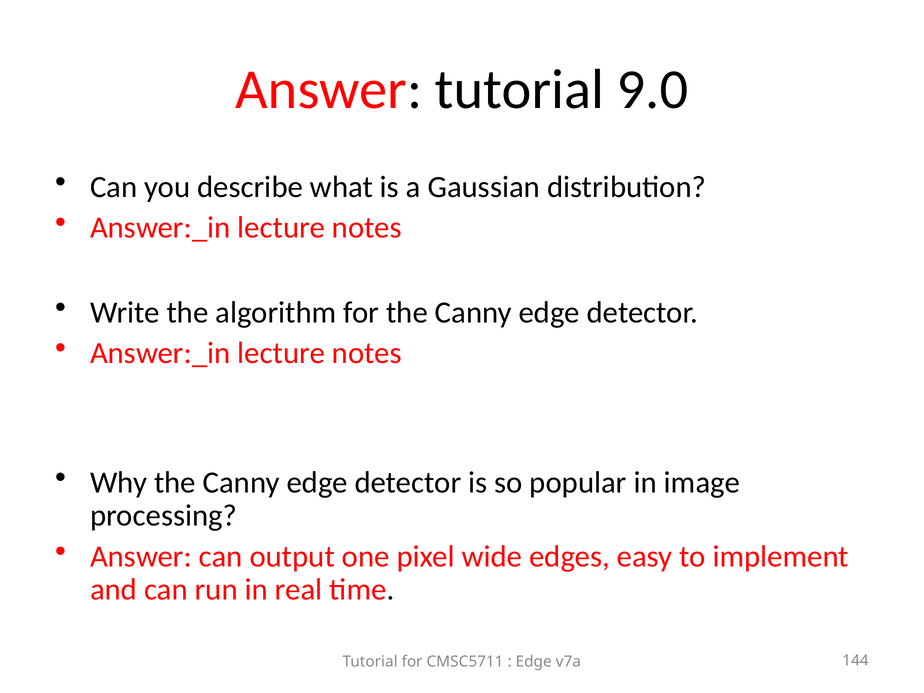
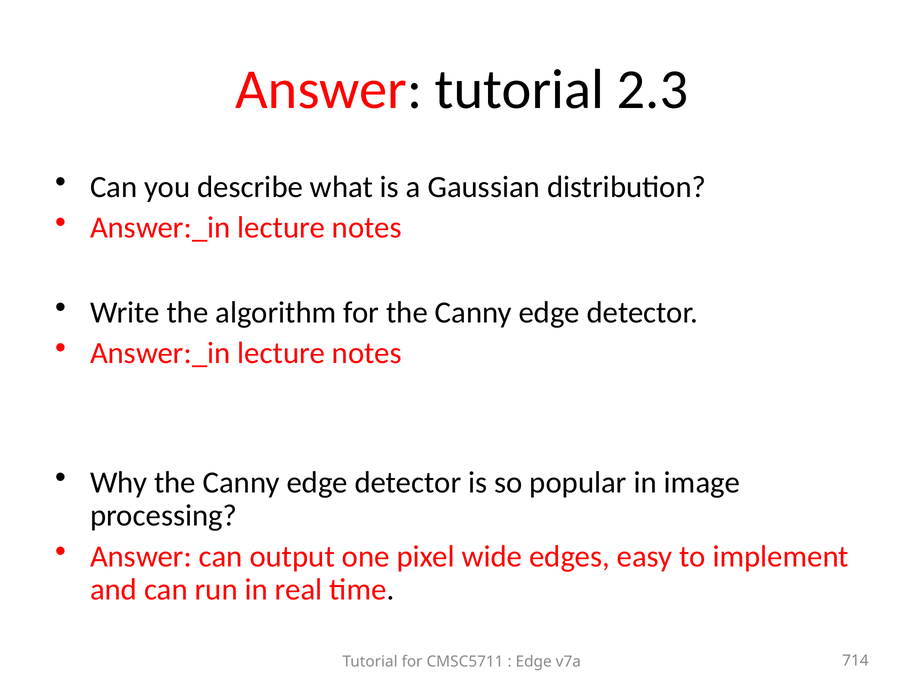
9.0: 9.0 -> 2.3
144: 144 -> 714
